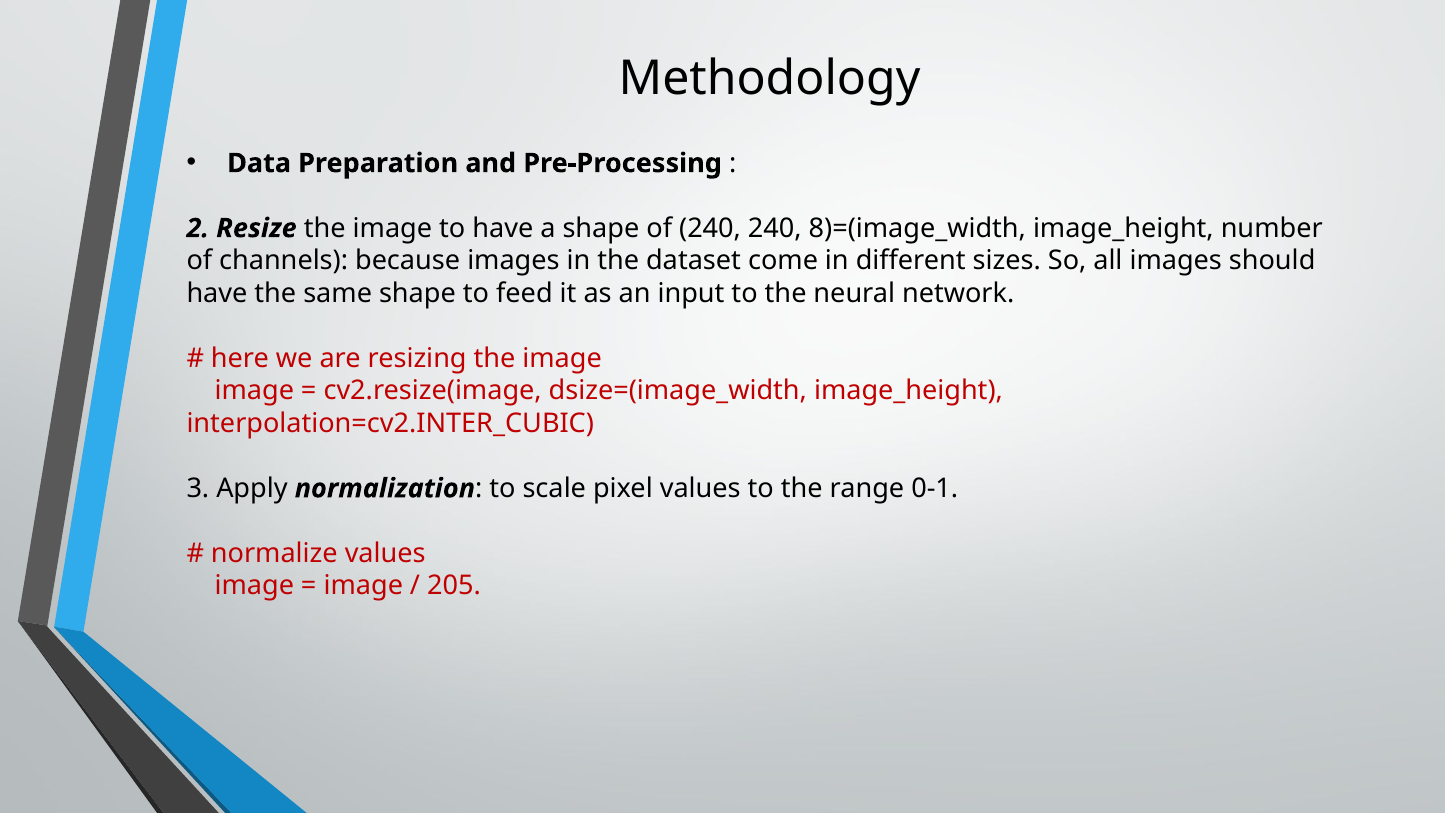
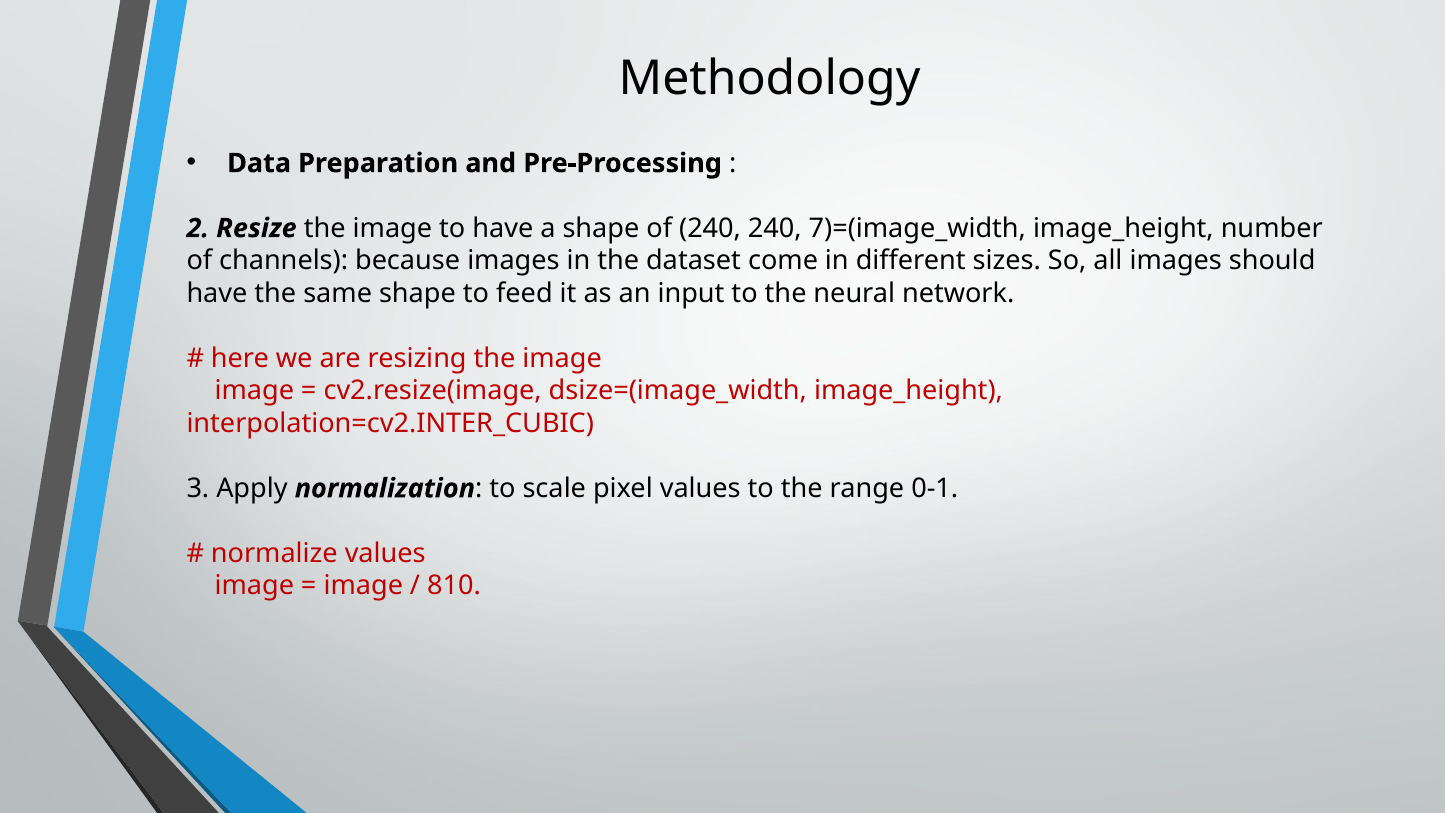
8)=(image_width: 8)=(image_width -> 7)=(image_width
205: 205 -> 810
